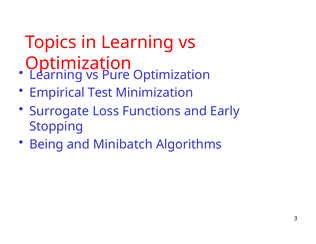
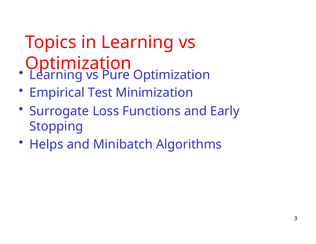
Being: Being -> Helps
